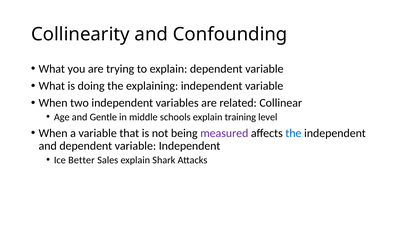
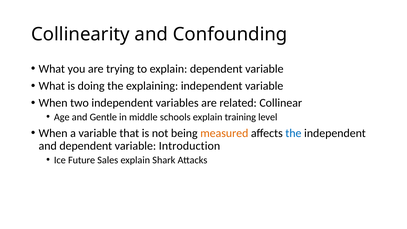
measured colour: purple -> orange
variable Independent: Independent -> Introduction
Better: Better -> Future
